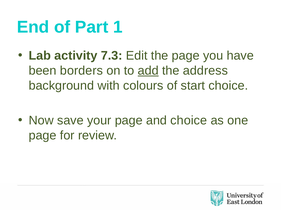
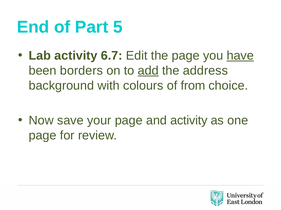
1: 1 -> 5
7.3: 7.3 -> 6.7
have underline: none -> present
start: start -> from
and choice: choice -> activity
